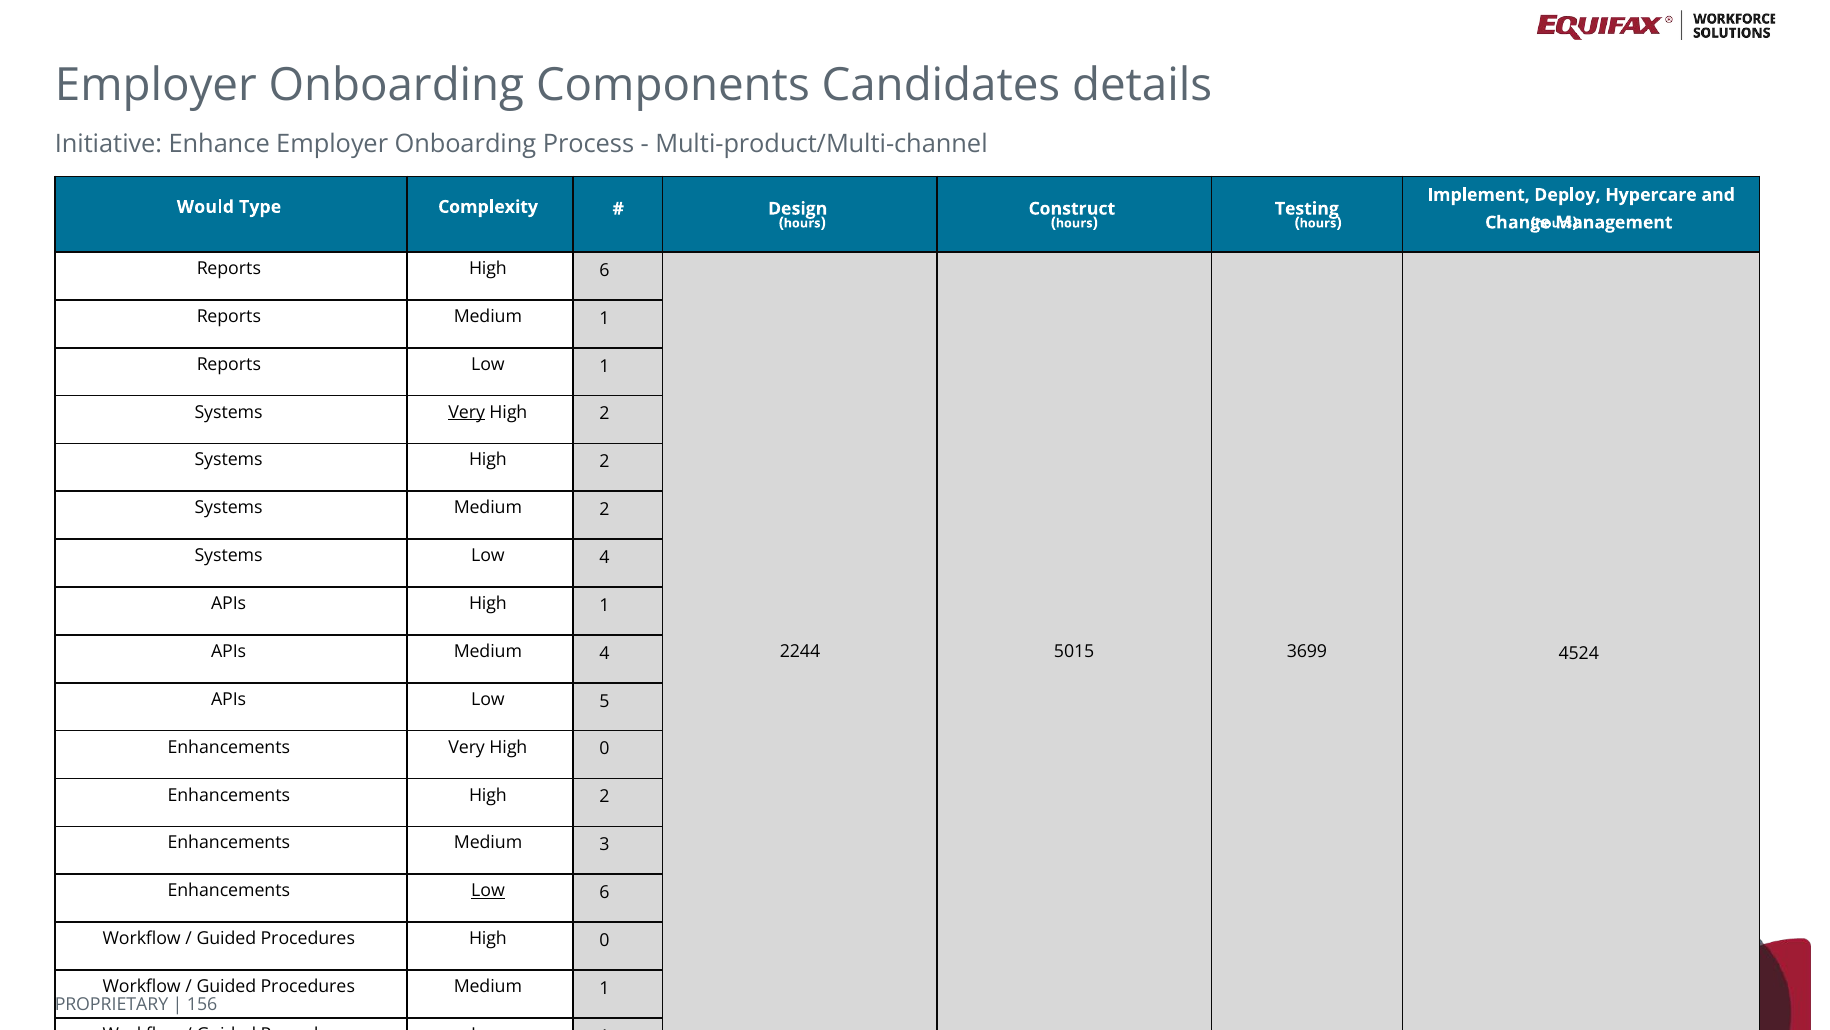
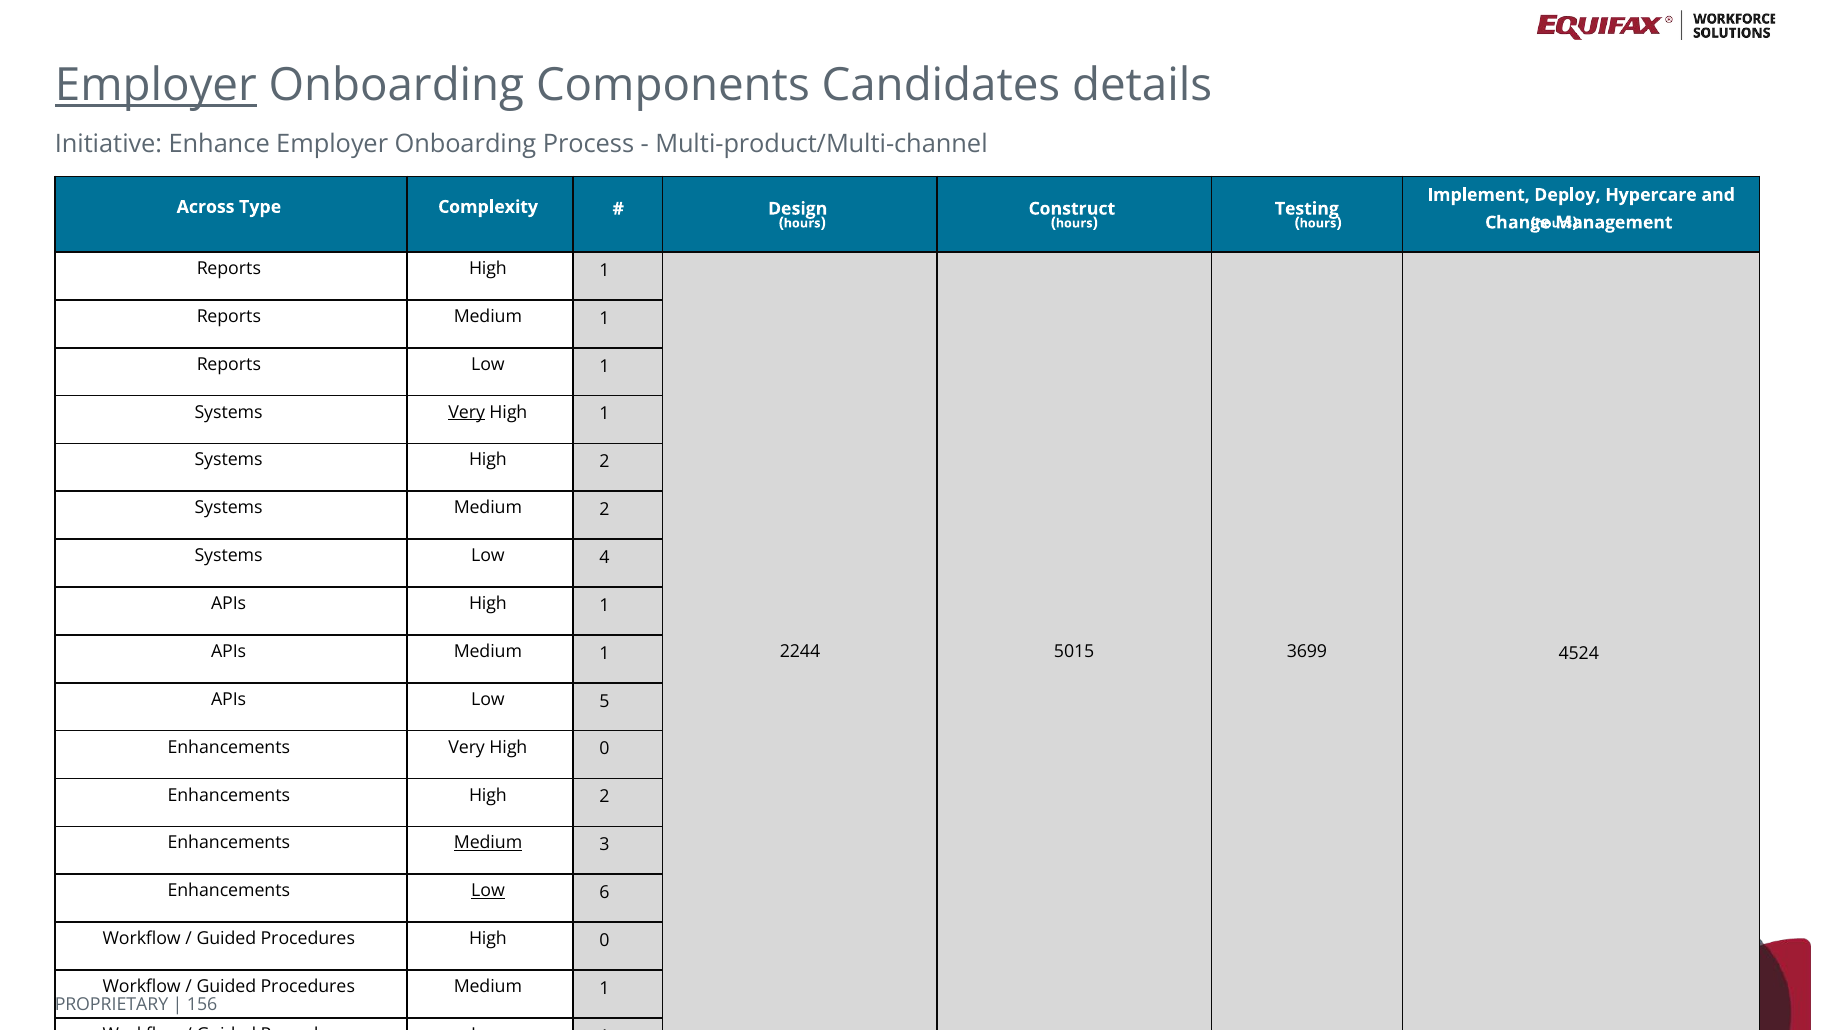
Employer at (156, 86) underline: none -> present
Would: Would -> Across
Reports High 6: 6 -> 1
2 at (604, 414): 2 -> 1
APIs Medium 4: 4 -> 1
Medium at (488, 843) underline: none -> present
